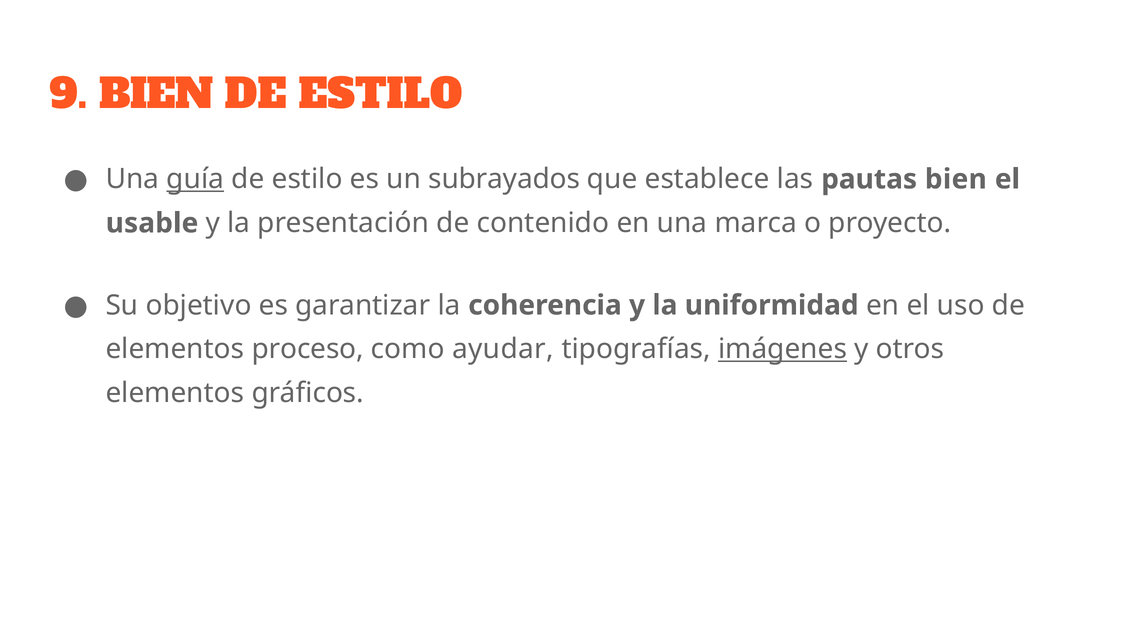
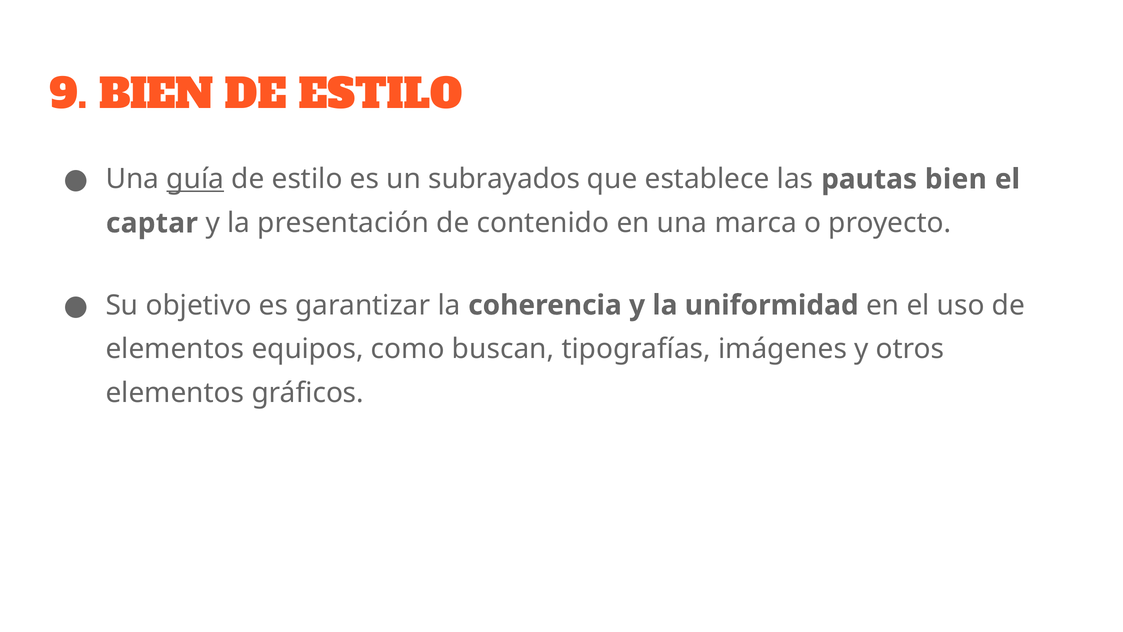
usable: usable -> captar
proceso: proceso -> equipos
ayudar: ayudar -> buscan
imágenes underline: present -> none
